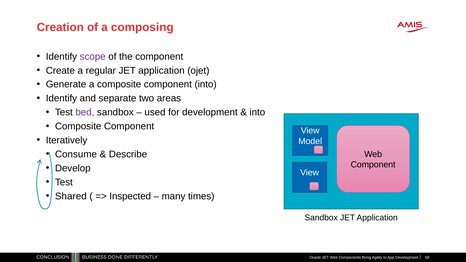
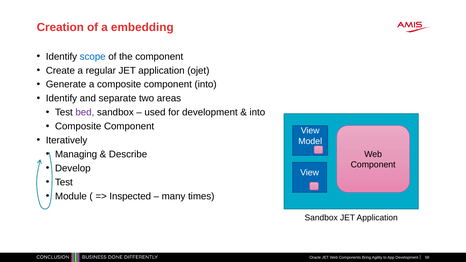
composing: composing -> embedding
scope colour: purple -> blue
Consume: Consume -> Managing
Shared: Shared -> Module
